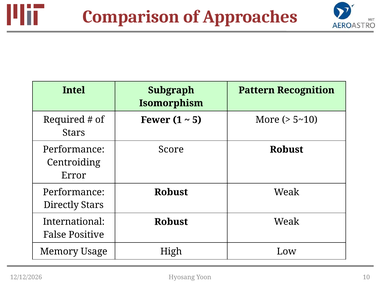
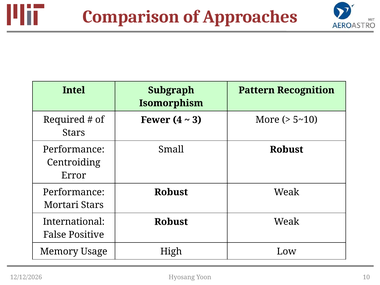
1: 1 -> 4
5: 5 -> 3
Score: Score -> Small
Directly: Directly -> Mortari
